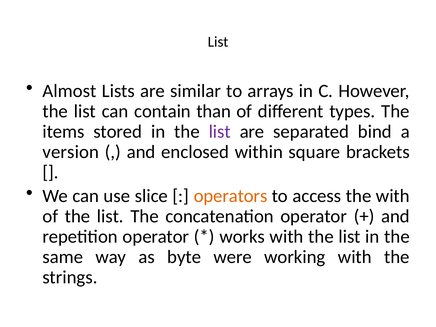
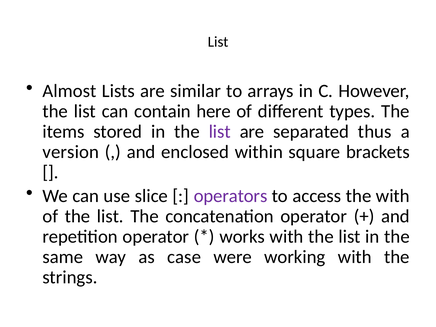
than: than -> here
bind: bind -> thus
operators colour: orange -> purple
byte: byte -> case
